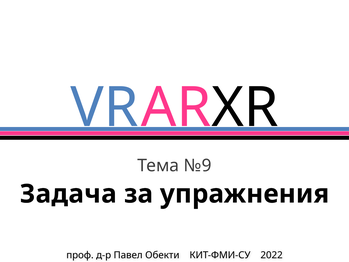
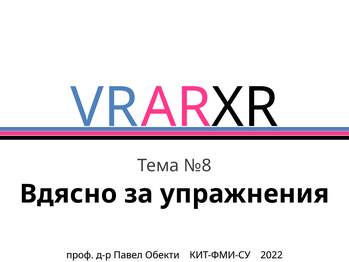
№9: №9 -> №8
Задача: Задача -> Вдясно
